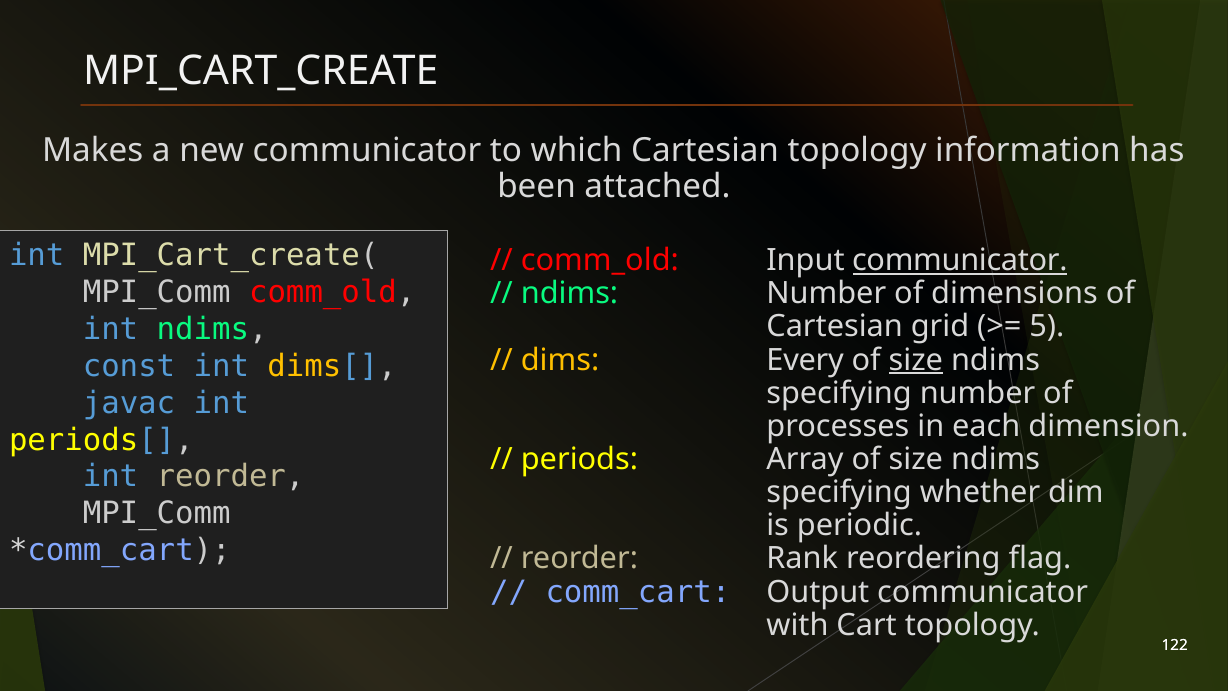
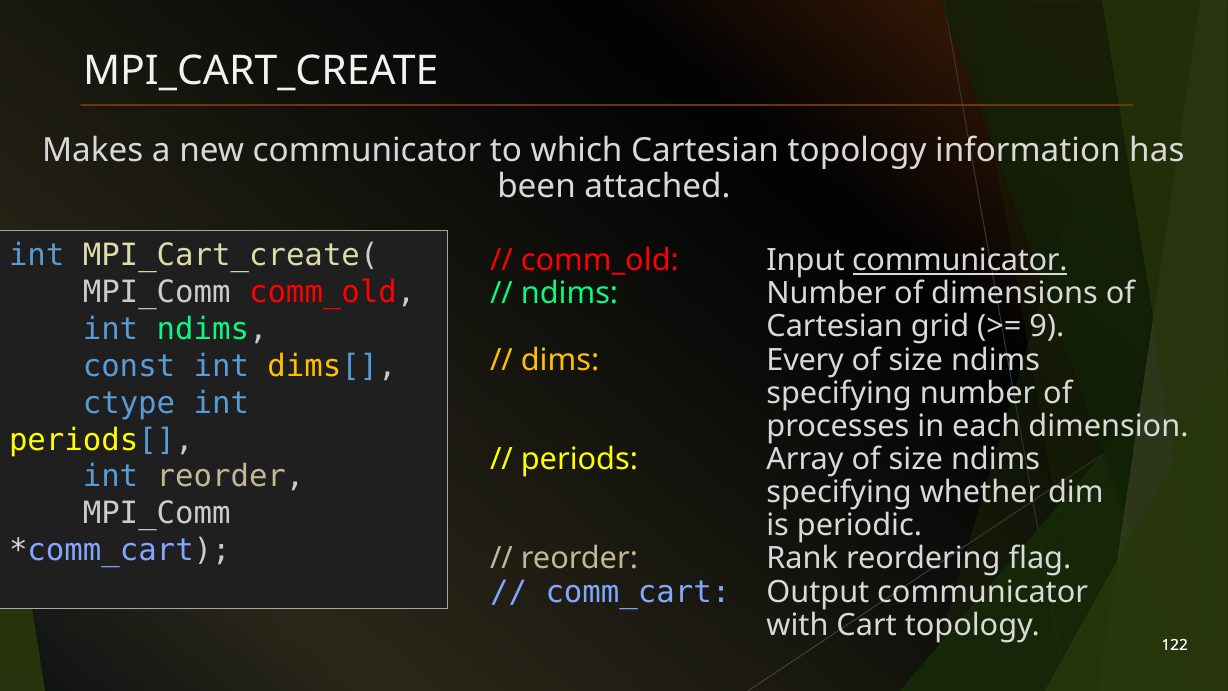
5: 5 -> 9
size at (916, 360) underline: present -> none
javac: javac -> ctype
